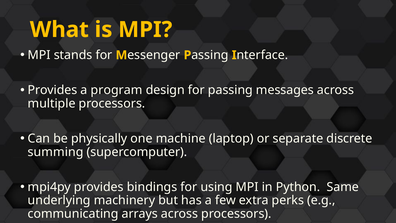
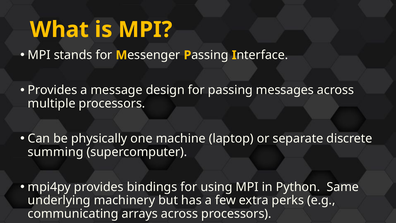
program: program -> message
